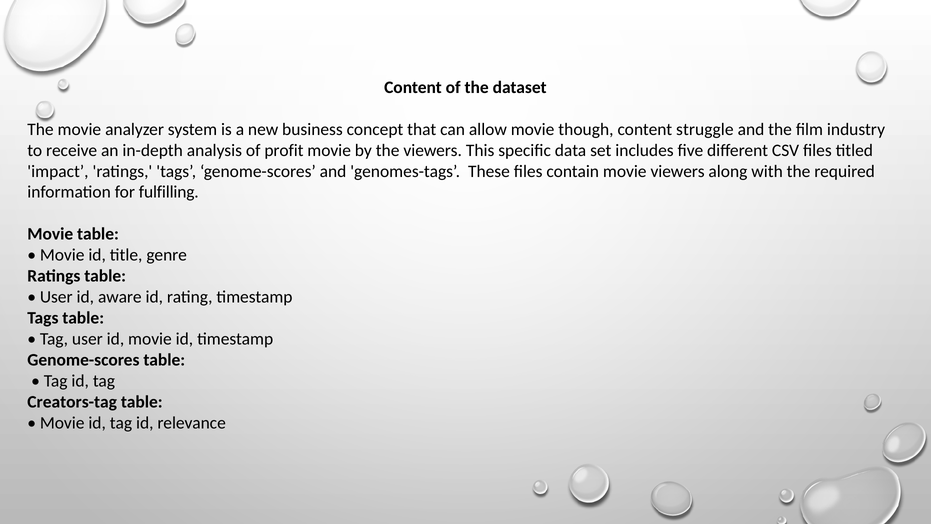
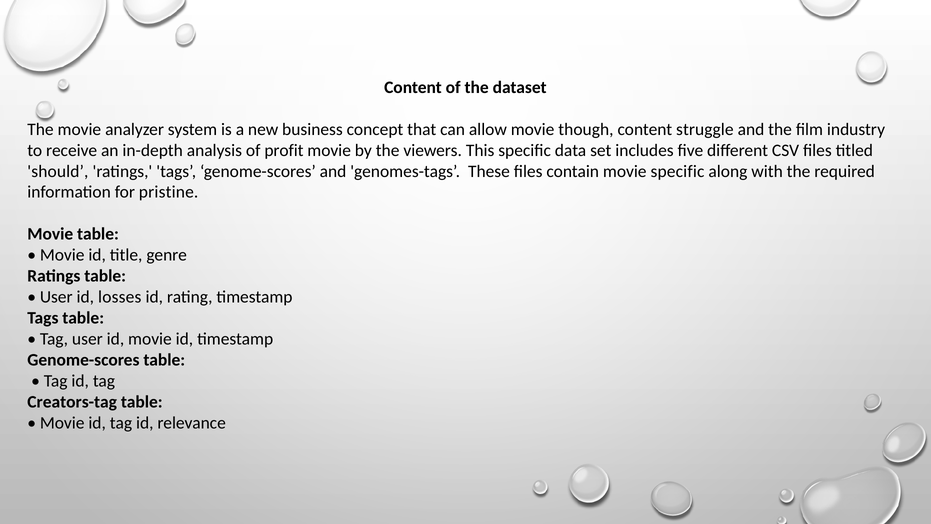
impact: impact -> should
movie viewers: viewers -> specific
fulfilling: fulfilling -> pristine
aware: aware -> losses
